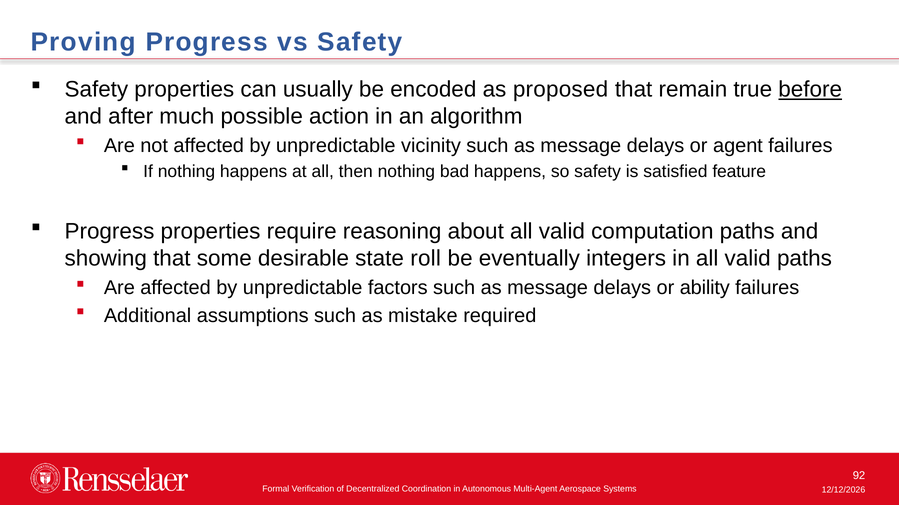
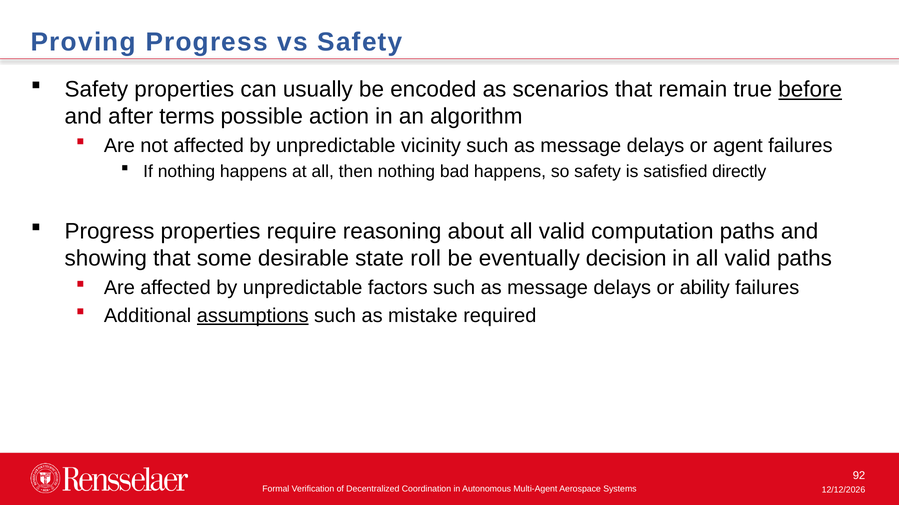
proposed: proposed -> scenarios
much: much -> terms
feature: feature -> directly
integers: integers -> decision
assumptions underline: none -> present
